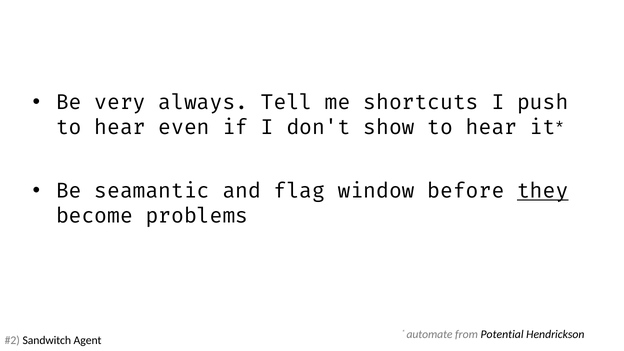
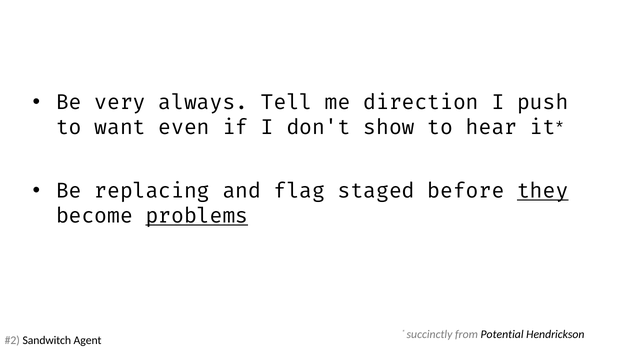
shortcuts: shortcuts -> direction
hear at (120, 128): hear -> want
seamantic: seamantic -> replacing
window: window -> staged
problems underline: none -> present
automate: automate -> succinctly
